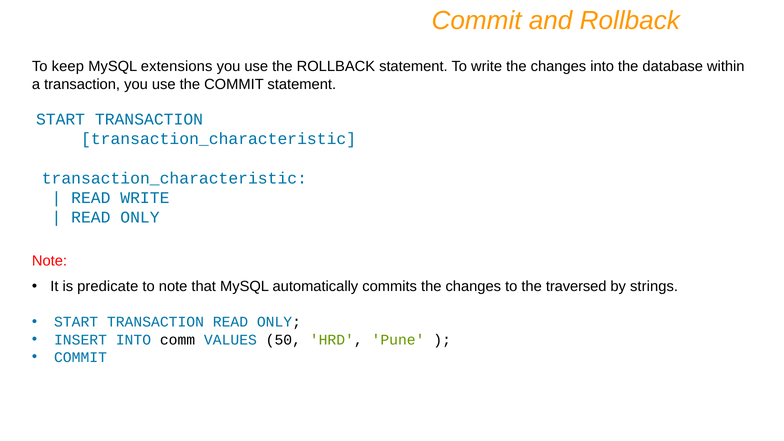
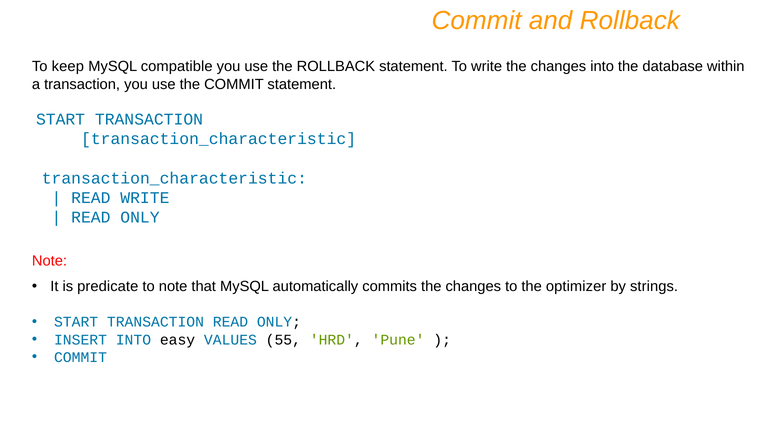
extensions: extensions -> compatible
traversed: traversed -> optimizer
comm: comm -> easy
50: 50 -> 55
